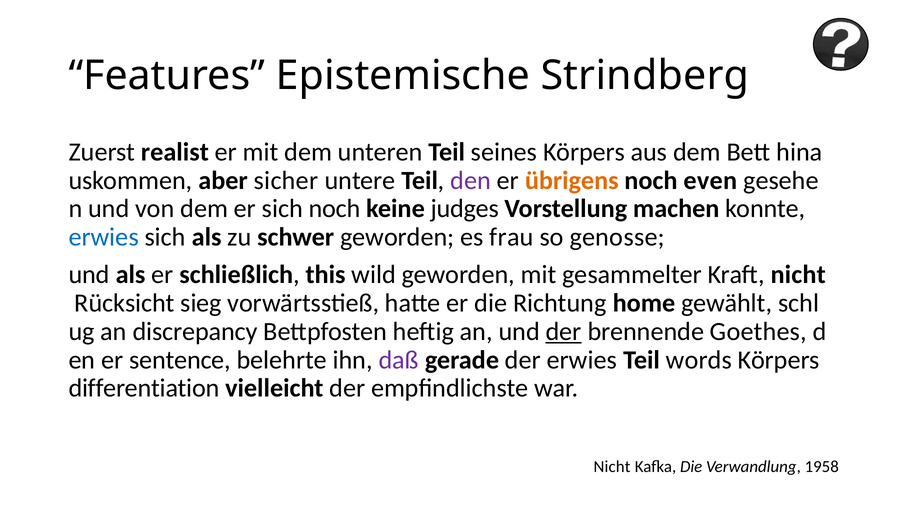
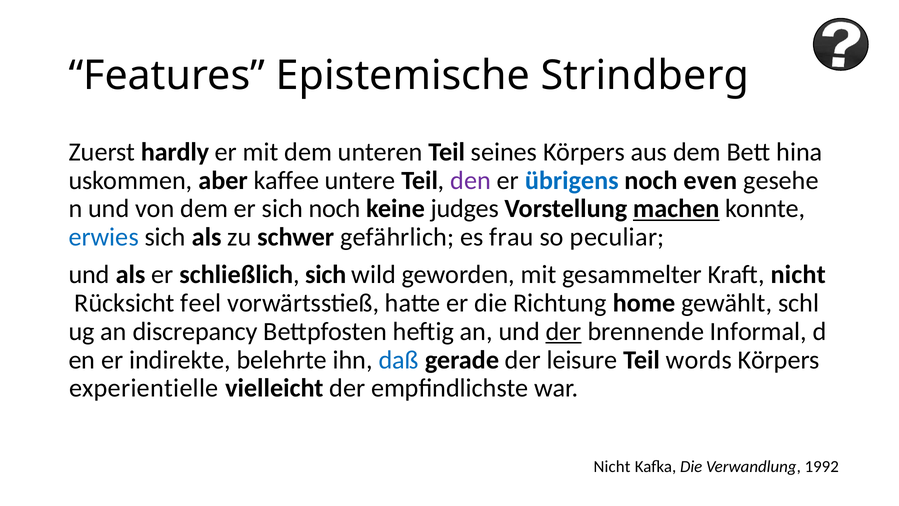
realist: realist -> hardly
sicher: sicher -> kaffee
übrigens colour: orange -> blue
machen underline: none -> present
schwer geworden: geworden -> gefährlich
genosse: genosse -> peculiar
schließlich this: this -> sich
sieg: sieg -> feel
Goethes: Goethes -> Informal
sentence: sentence -> indirekte
daß colour: purple -> blue
der erwies: erwies -> leisure
differentiation: differentiation -> experientielle
1958: 1958 -> 1992
